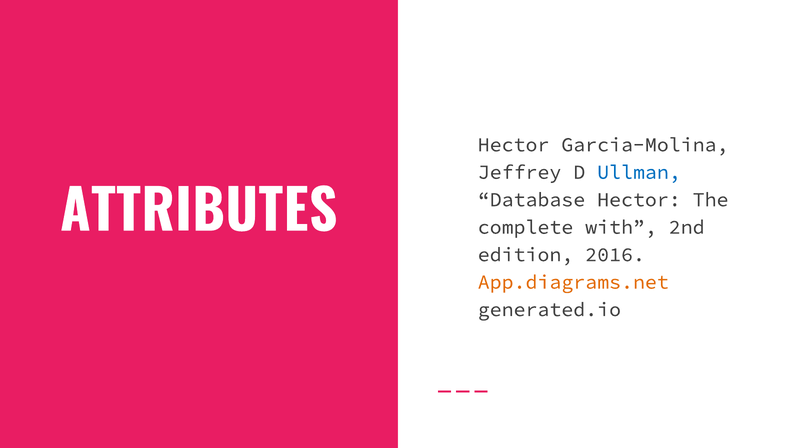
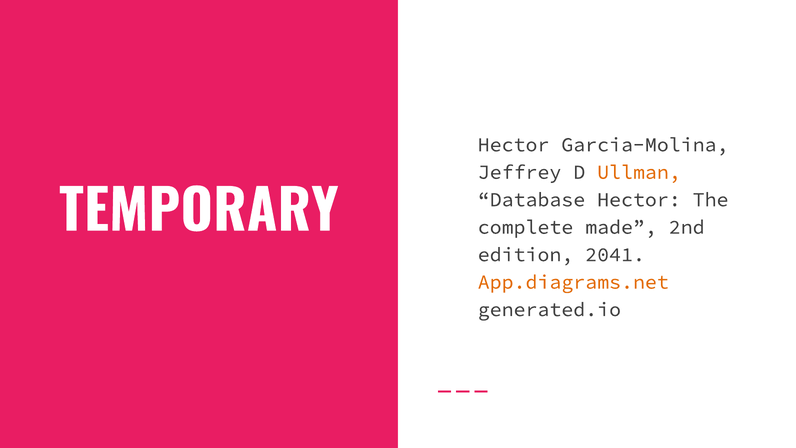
Ullman colour: blue -> orange
ATTRIBUTES: ATTRIBUTES -> TEMPORARY
with: with -> made
2016: 2016 -> 2041
